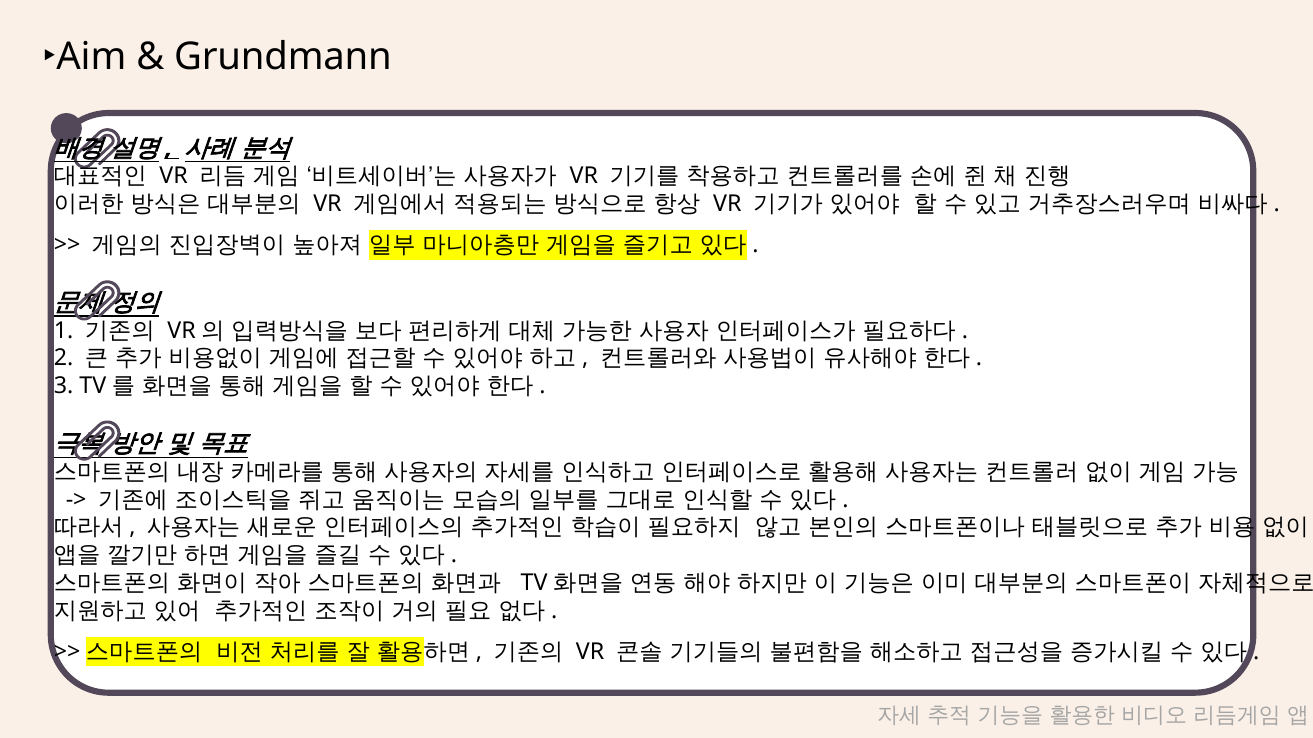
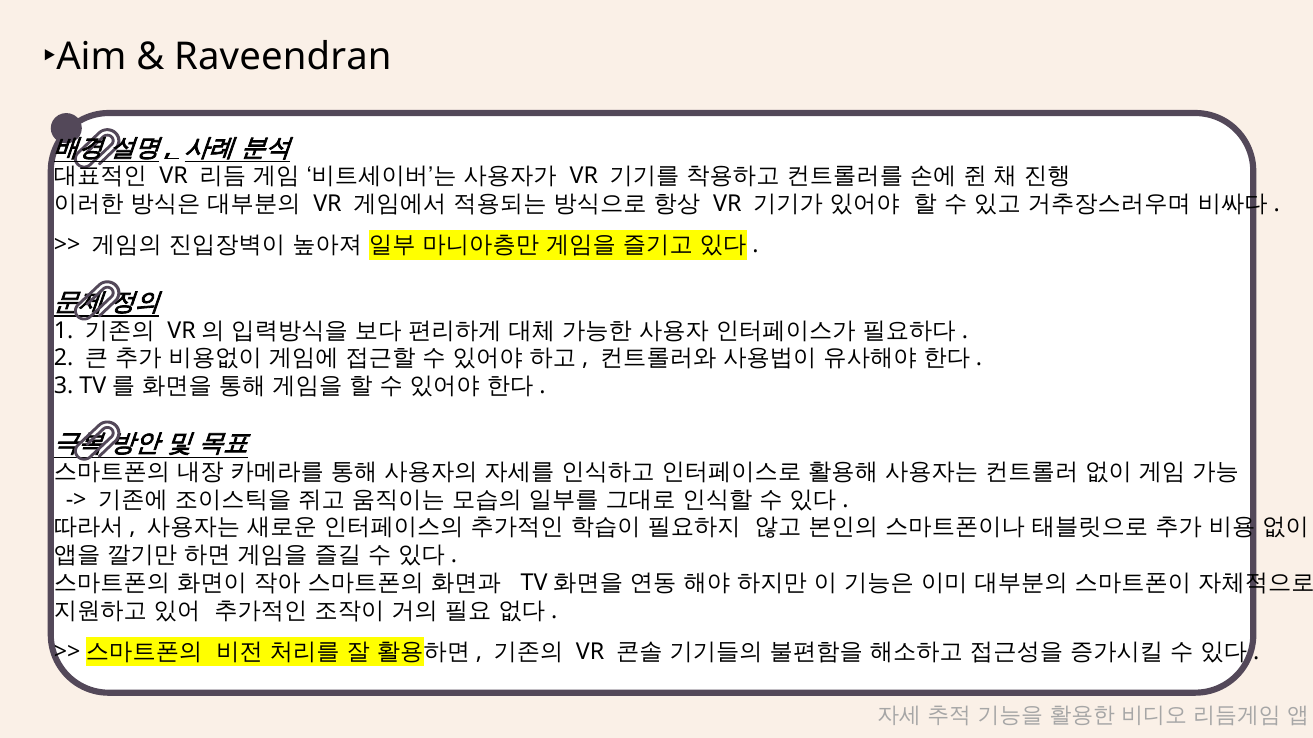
Grundmann: Grundmann -> Raveendran
